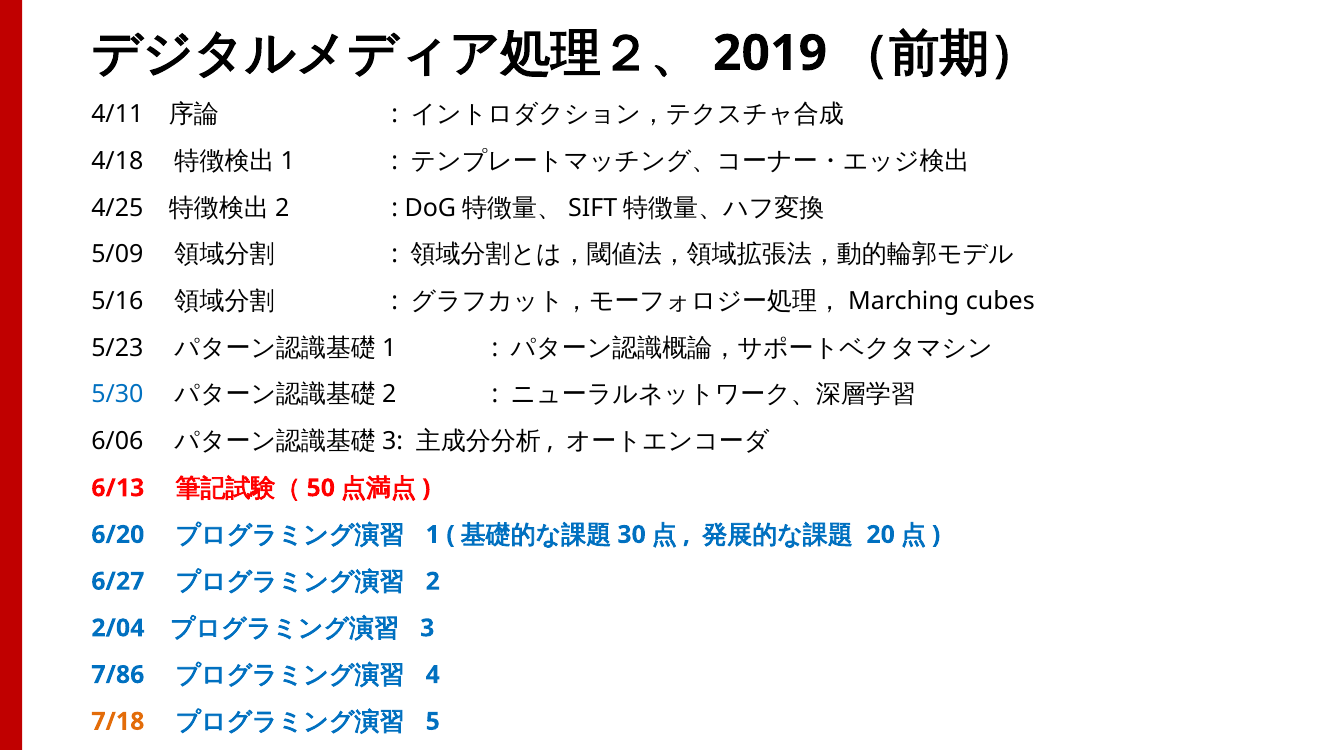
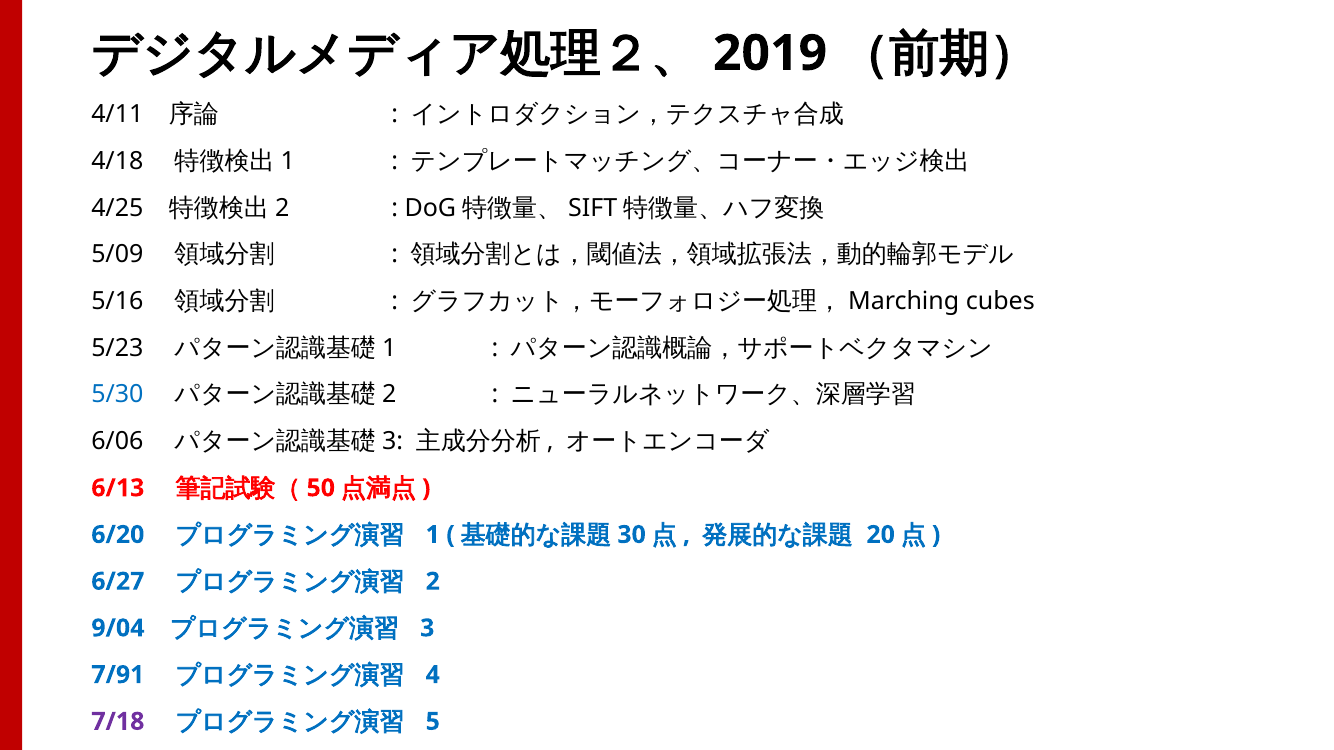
2/04: 2/04 -> 9/04
7/86: 7/86 -> 7/91
7/18 colour: orange -> purple
